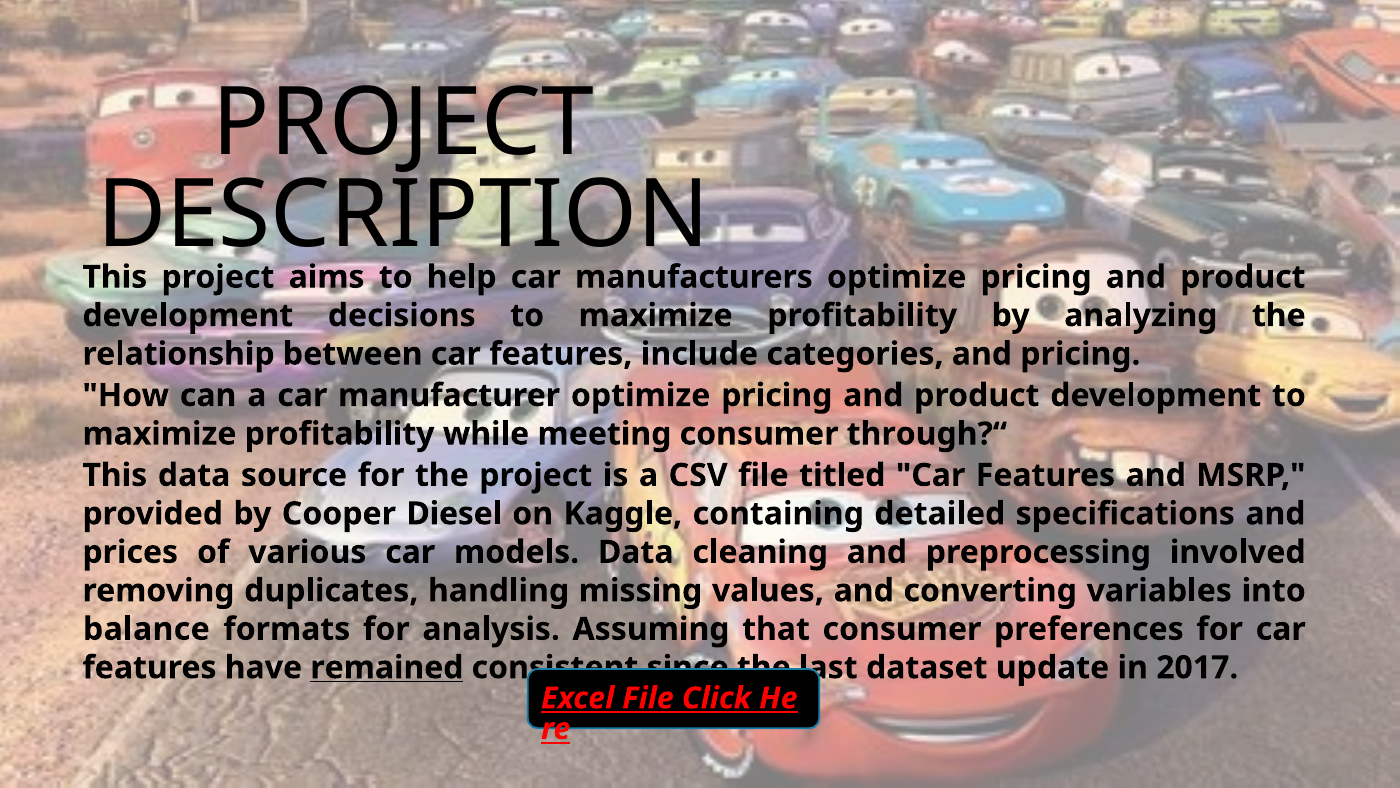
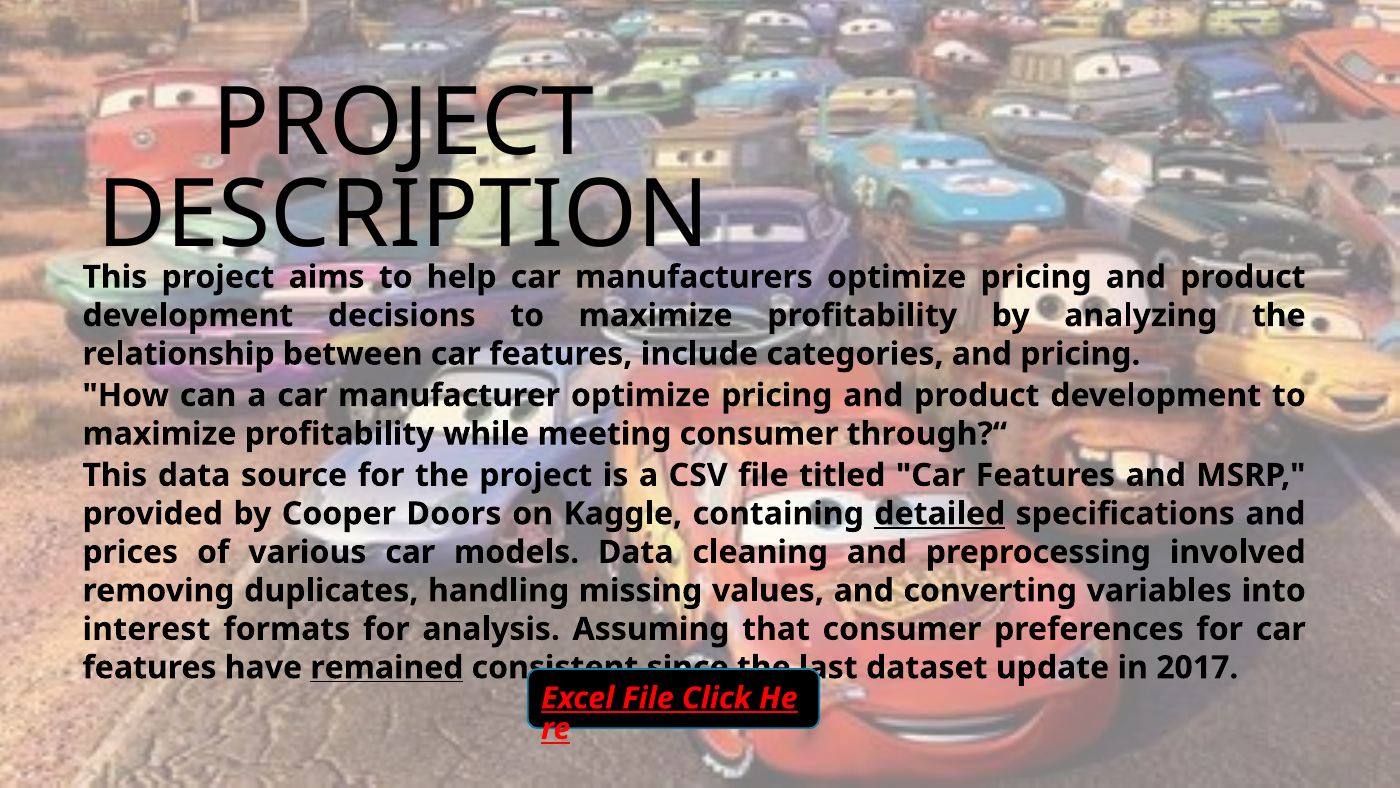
Diesel: Diesel -> Doors
detailed underline: none -> present
balance: balance -> interest
